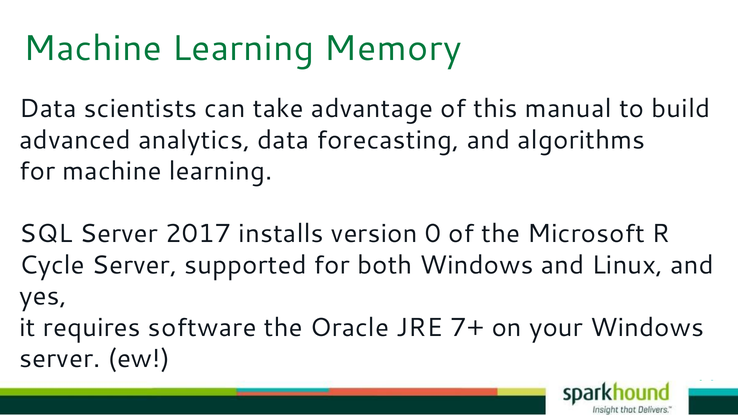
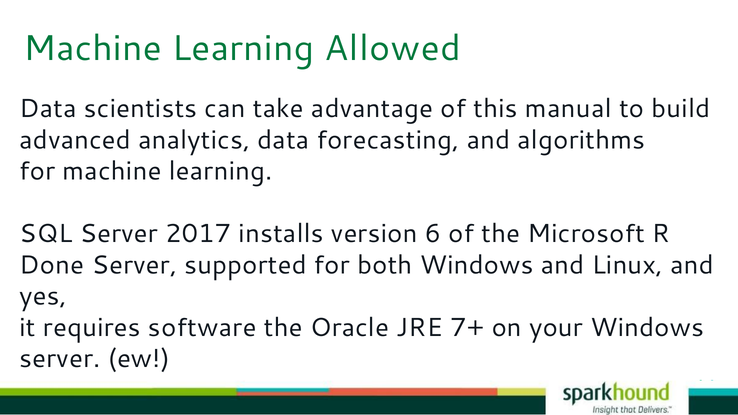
Memory: Memory -> Allowed
0: 0 -> 6
Cycle: Cycle -> Done
